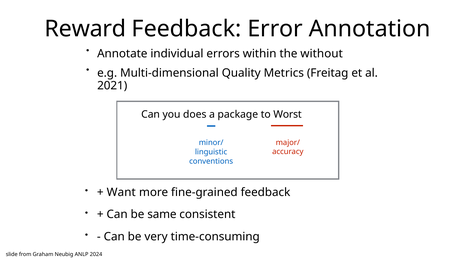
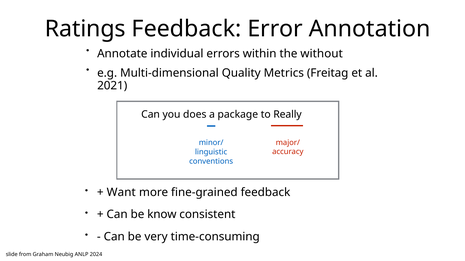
Reward: Reward -> Ratings
Worst: Worst -> Really
same: same -> know
